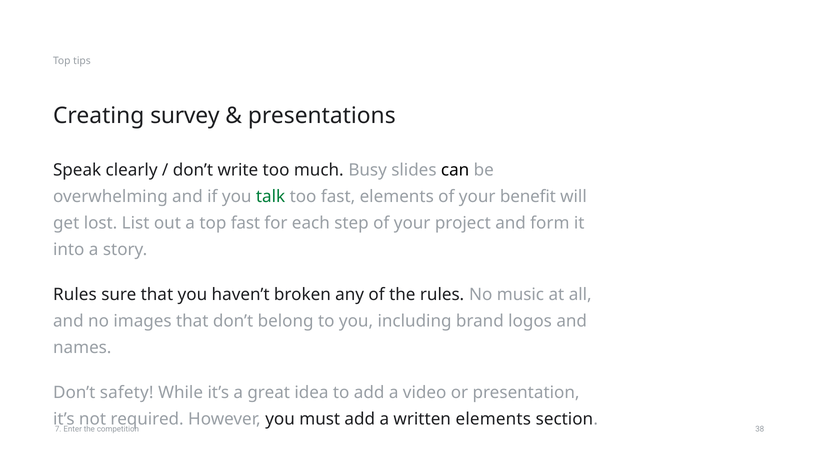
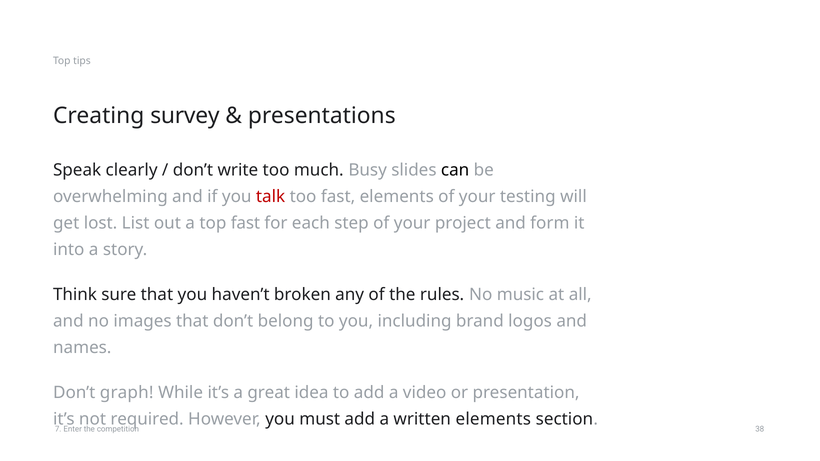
talk colour: green -> red
benefit: benefit -> testing
Rules at (75, 295): Rules -> Think
safety: safety -> graph
